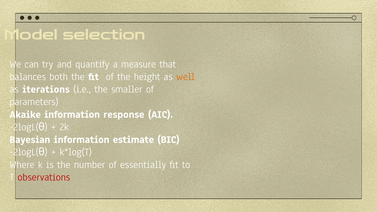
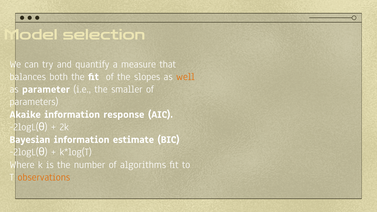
height: height -> slopes
iterations: iterations -> parameter
essentially: essentially -> algorithms
observations colour: red -> orange
